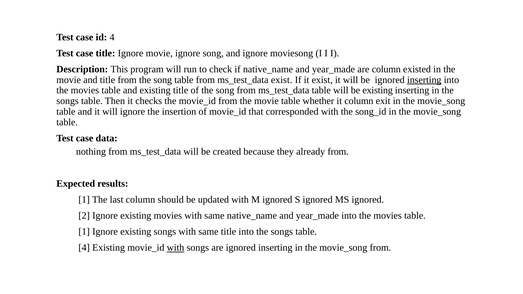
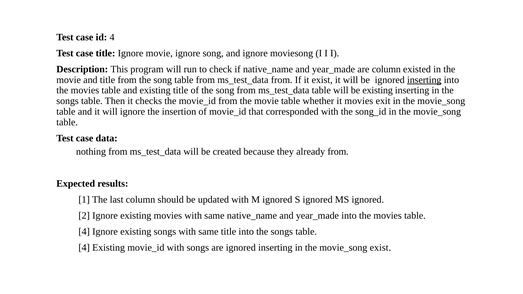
ms_test_data exist: exist -> from
it column: column -> movies
1 at (84, 232): 1 -> 4
with at (176, 248) underline: present -> none
movie_song from: from -> exist
